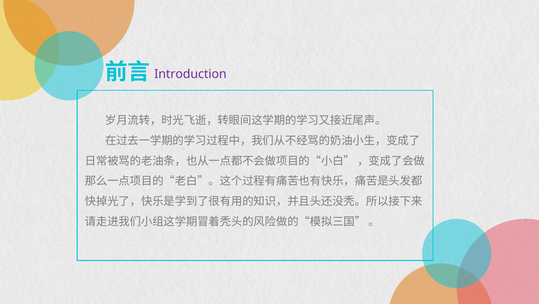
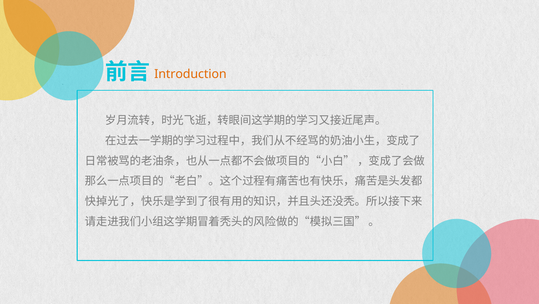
Introduction colour: purple -> orange
